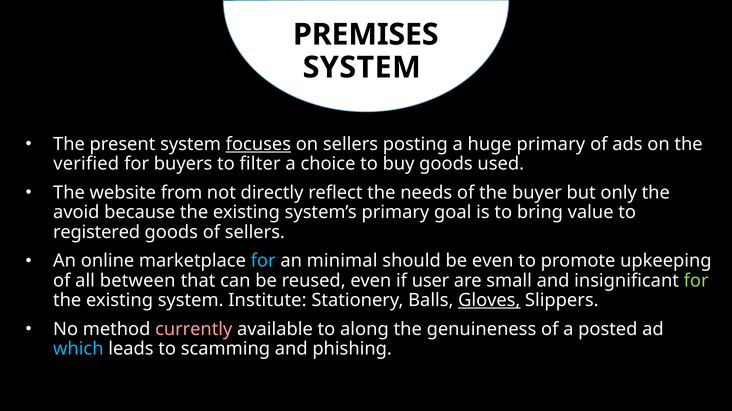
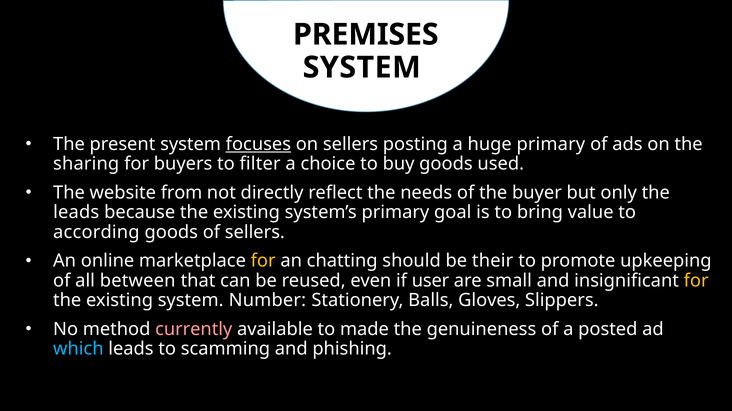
verified: verified -> sharing
avoid at (76, 213): avoid -> leads
registered: registered -> according
for at (263, 261) colour: light blue -> yellow
minimal: minimal -> chatting
be even: even -> their
for at (696, 281) colour: light green -> yellow
Institute: Institute -> Number
Gloves underline: present -> none
along: along -> made
